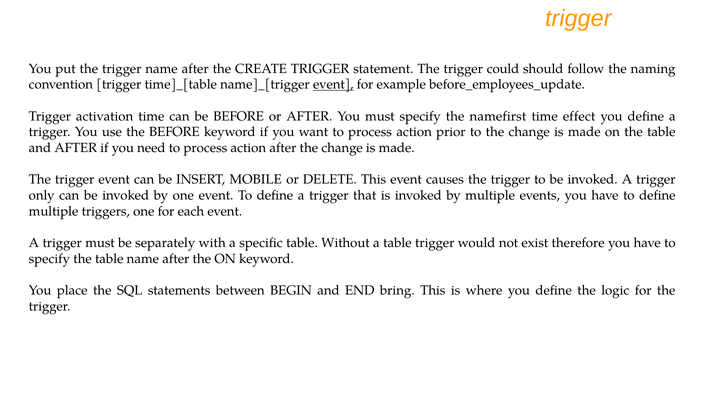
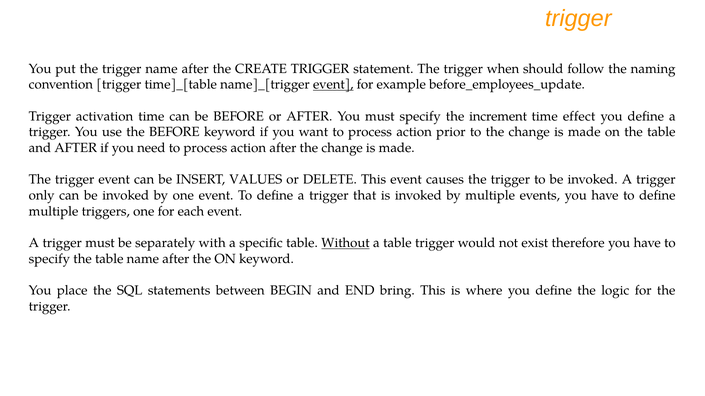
could: could -> when
namefirst: namefirst -> increment
MOBILE: MOBILE -> VALUES
Without underline: none -> present
